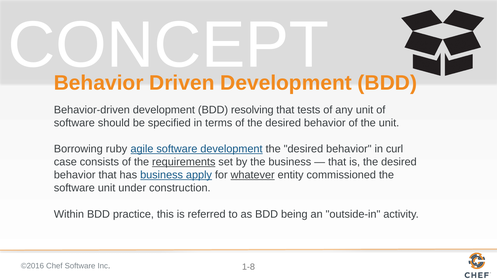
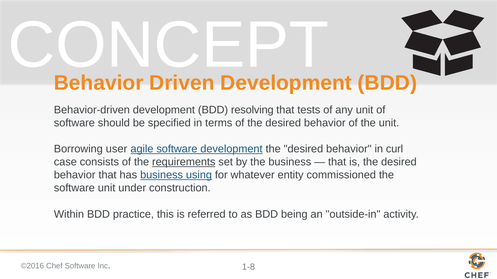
ruby: ruby -> user
apply: apply -> using
whatever underline: present -> none
